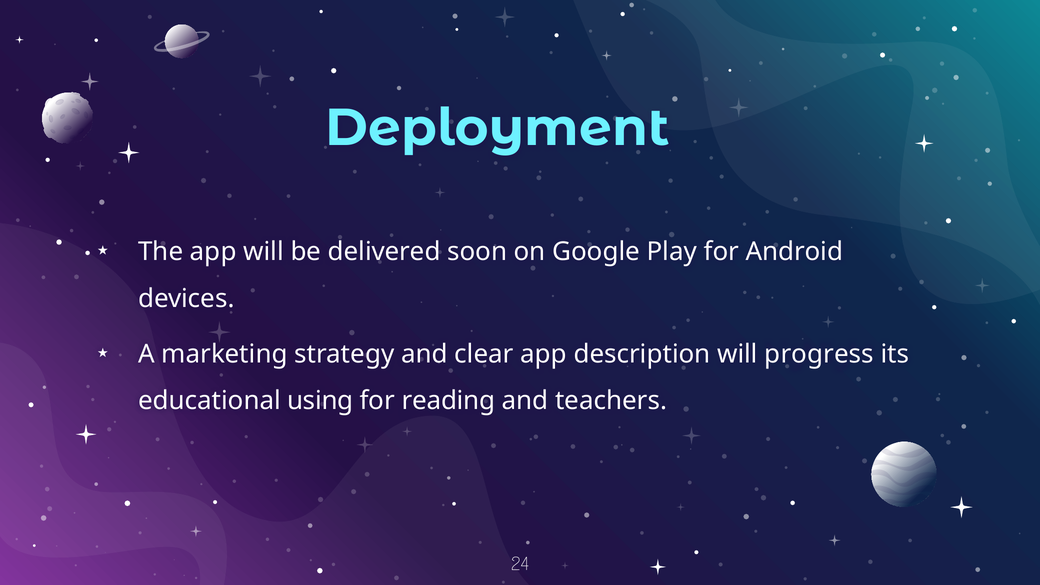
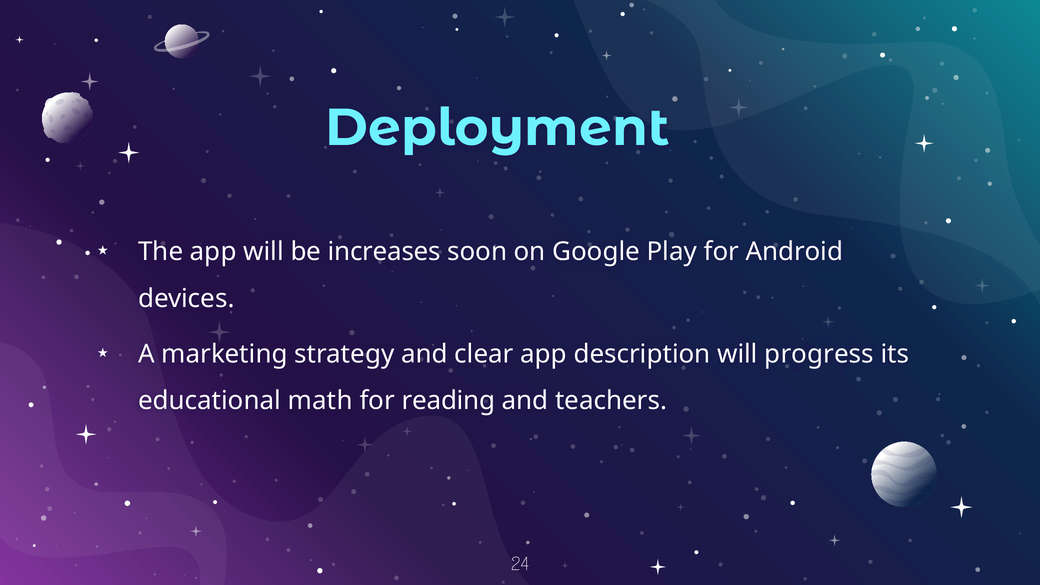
delivered: delivered -> increases
using: using -> math
